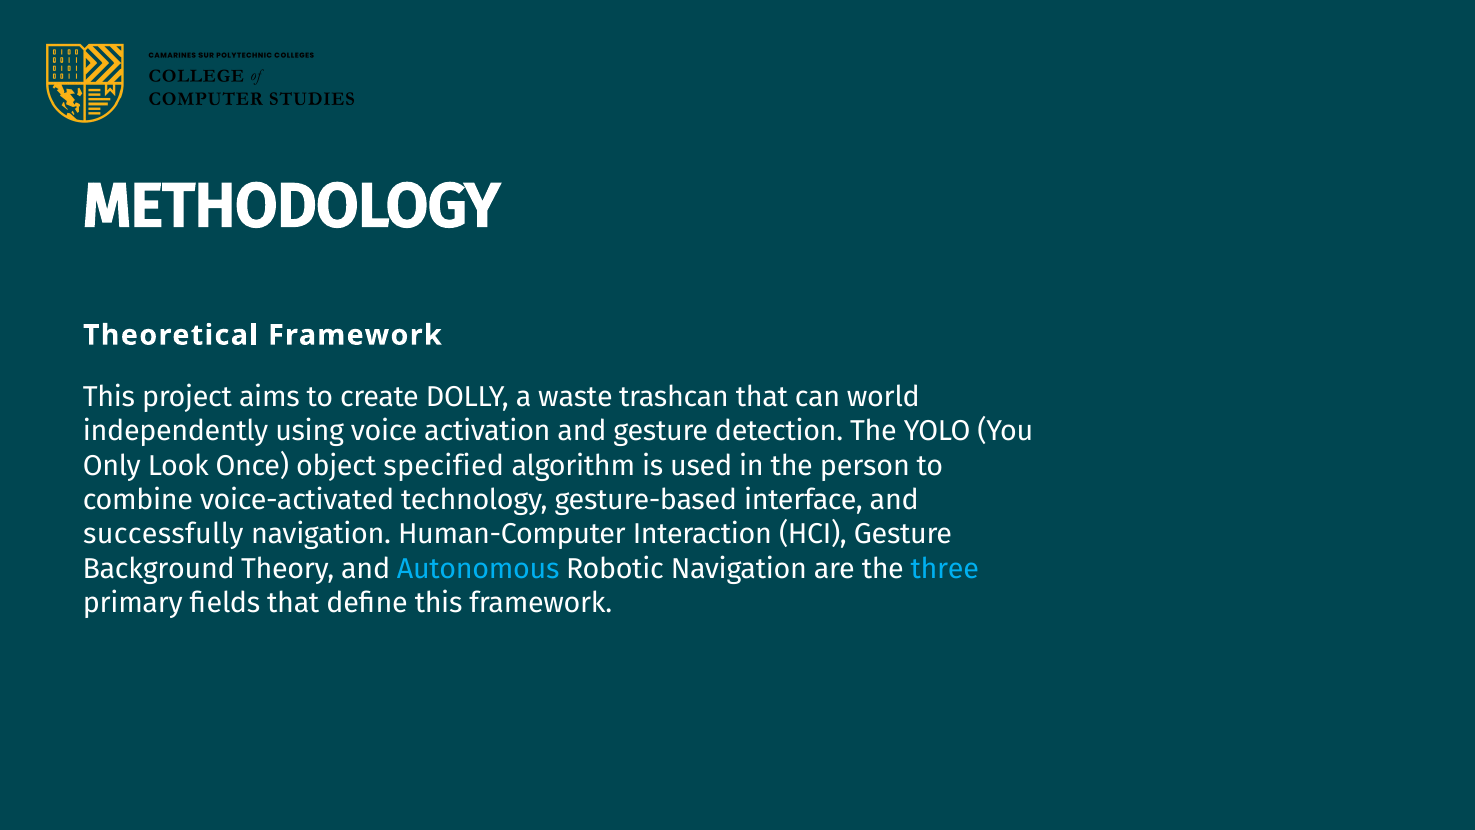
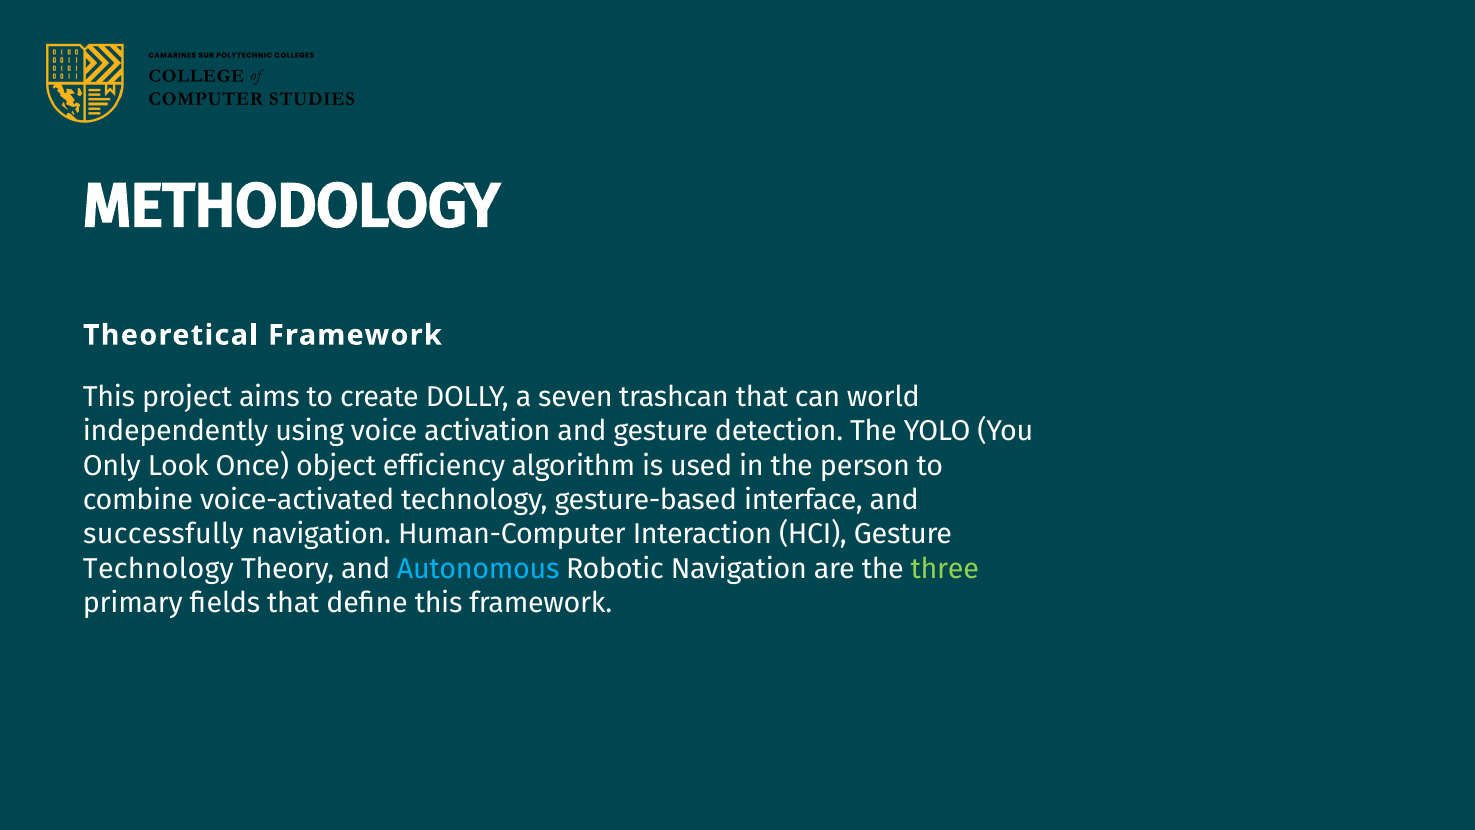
waste: waste -> seven
specified: specified -> efficiency
Background at (159, 569): Background -> Technology
three colour: light blue -> light green
